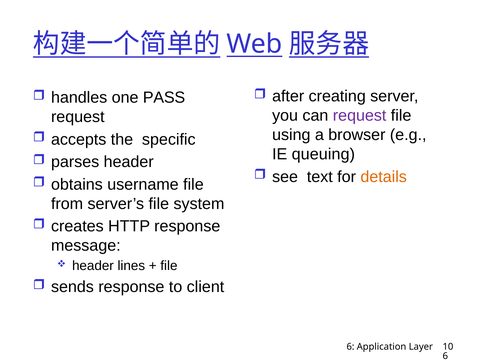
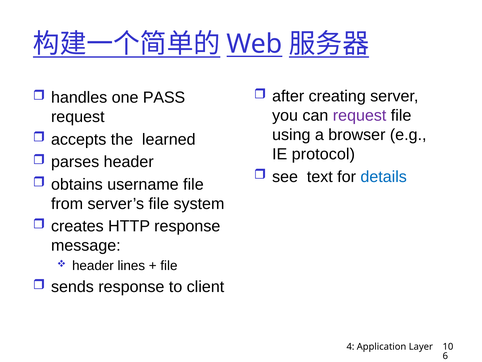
specific: specific -> learned
queuing: queuing -> protocol
details colour: orange -> blue
6 at (350, 346): 6 -> 4
